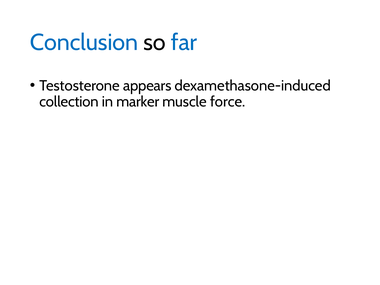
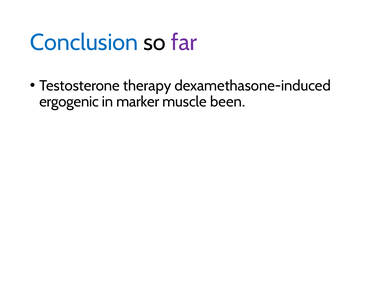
far colour: blue -> purple
appears: appears -> therapy
collection: collection -> ergogenic
force: force -> been
